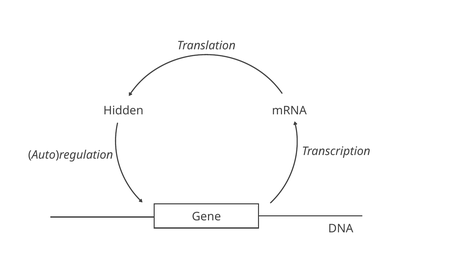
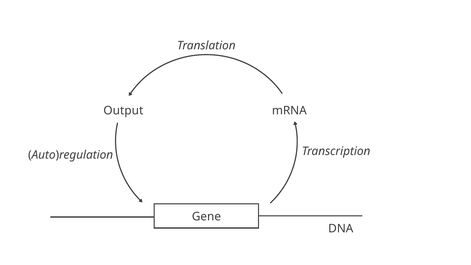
Hidden: Hidden -> Output
